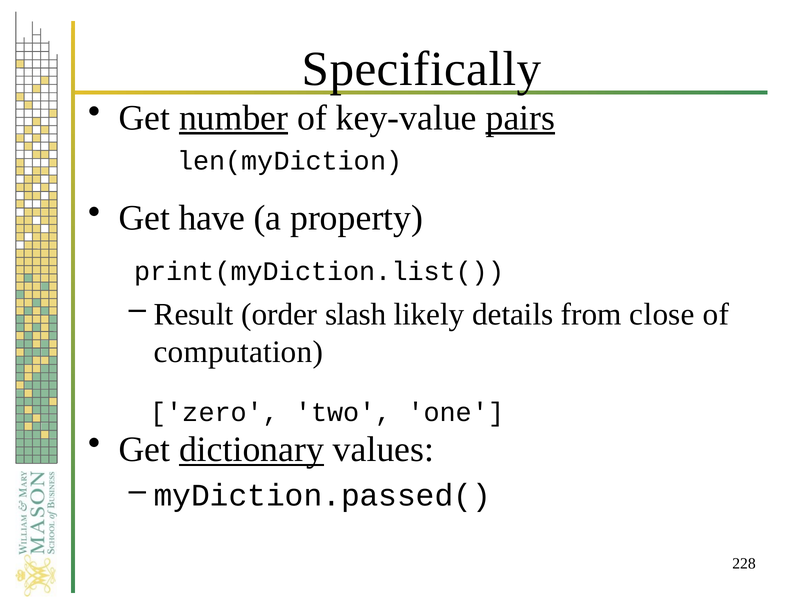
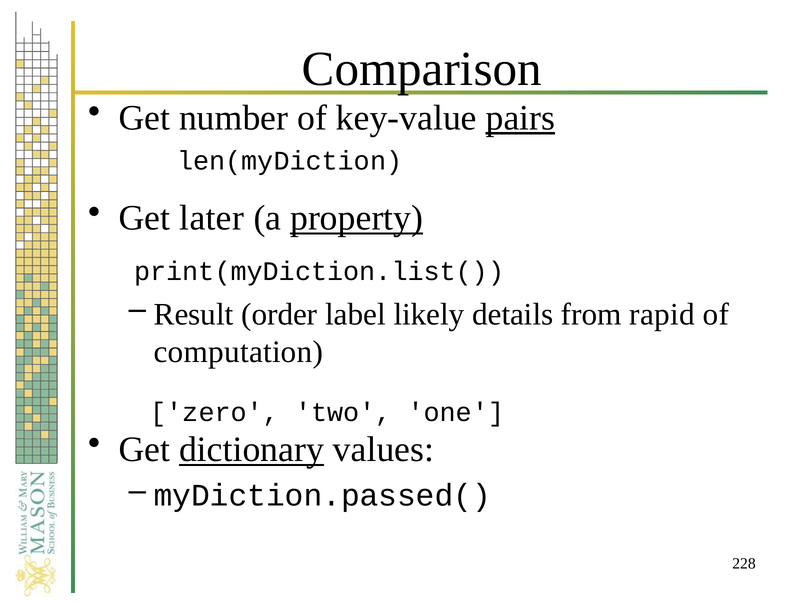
Specifically: Specifically -> Comparison
number underline: present -> none
have: have -> later
property underline: none -> present
slash: slash -> label
close: close -> rapid
